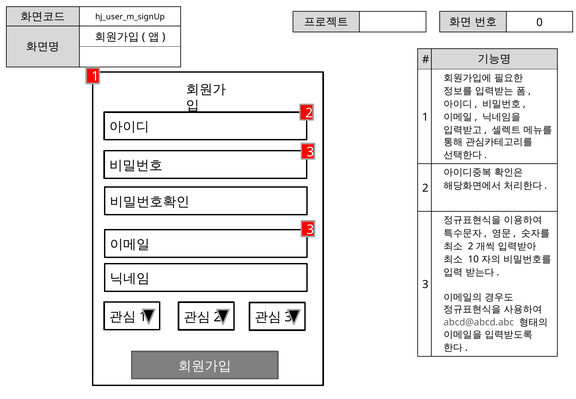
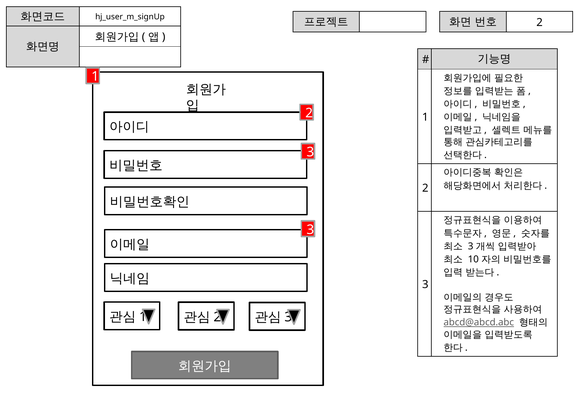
0 at (540, 22): 0 -> 2
2 at (471, 246): 2 -> 3
abcd@abcd.abc underline: none -> present
